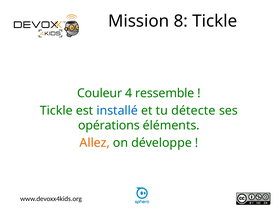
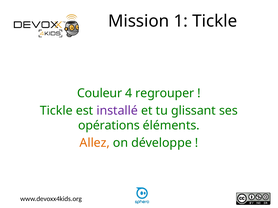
8: 8 -> 1
ressemble: ressemble -> regrouper
installé colour: blue -> purple
détecte: détecte -> glissant
